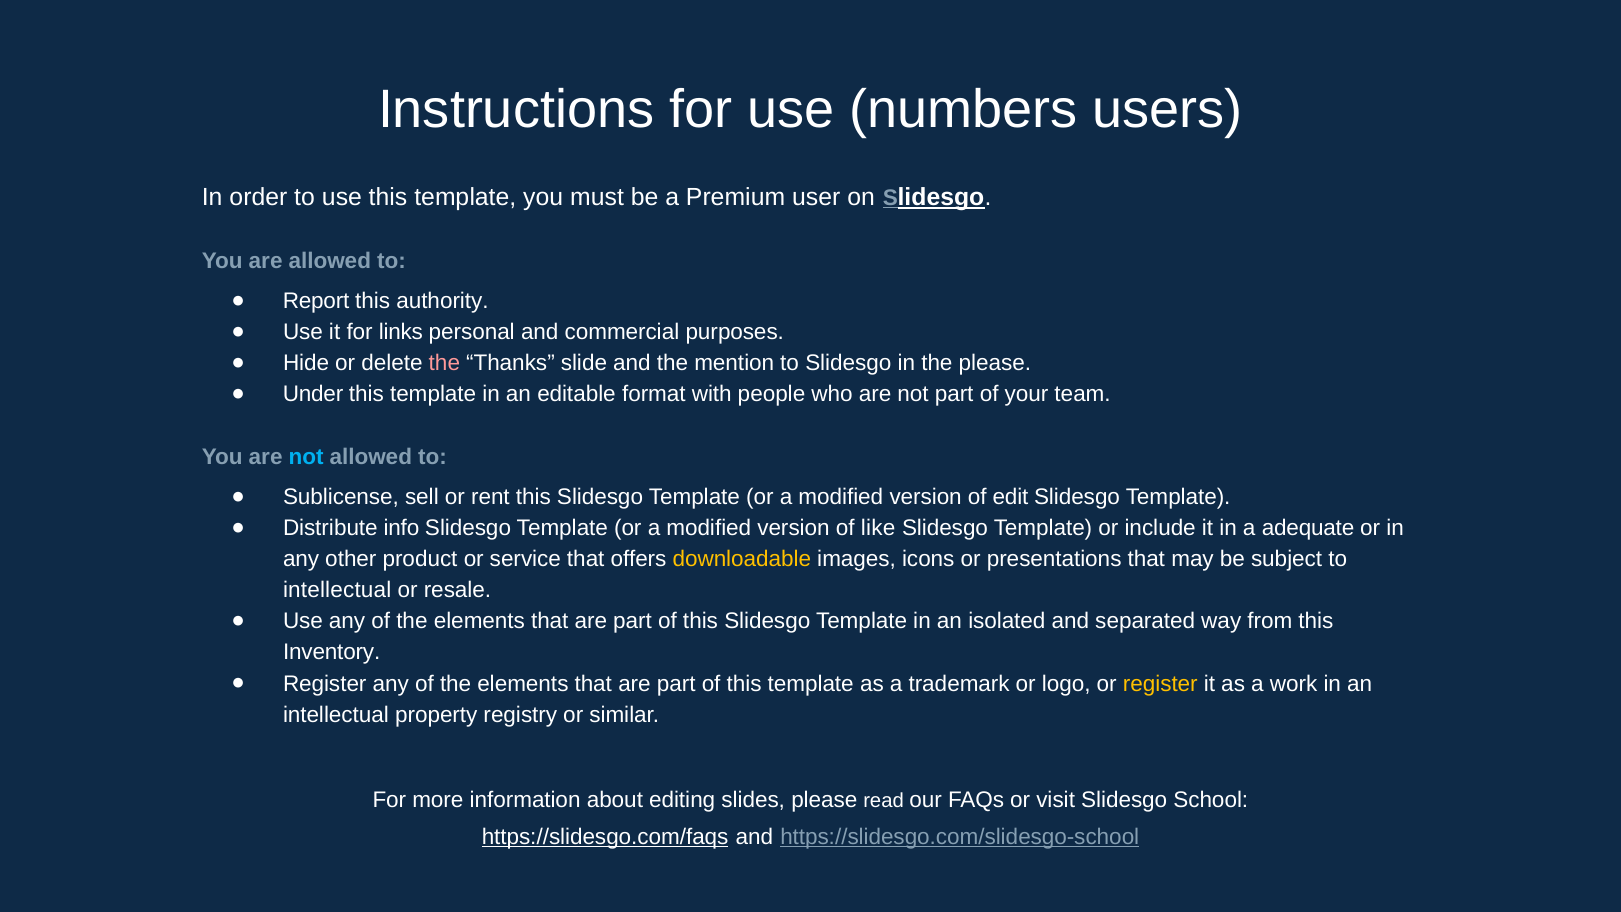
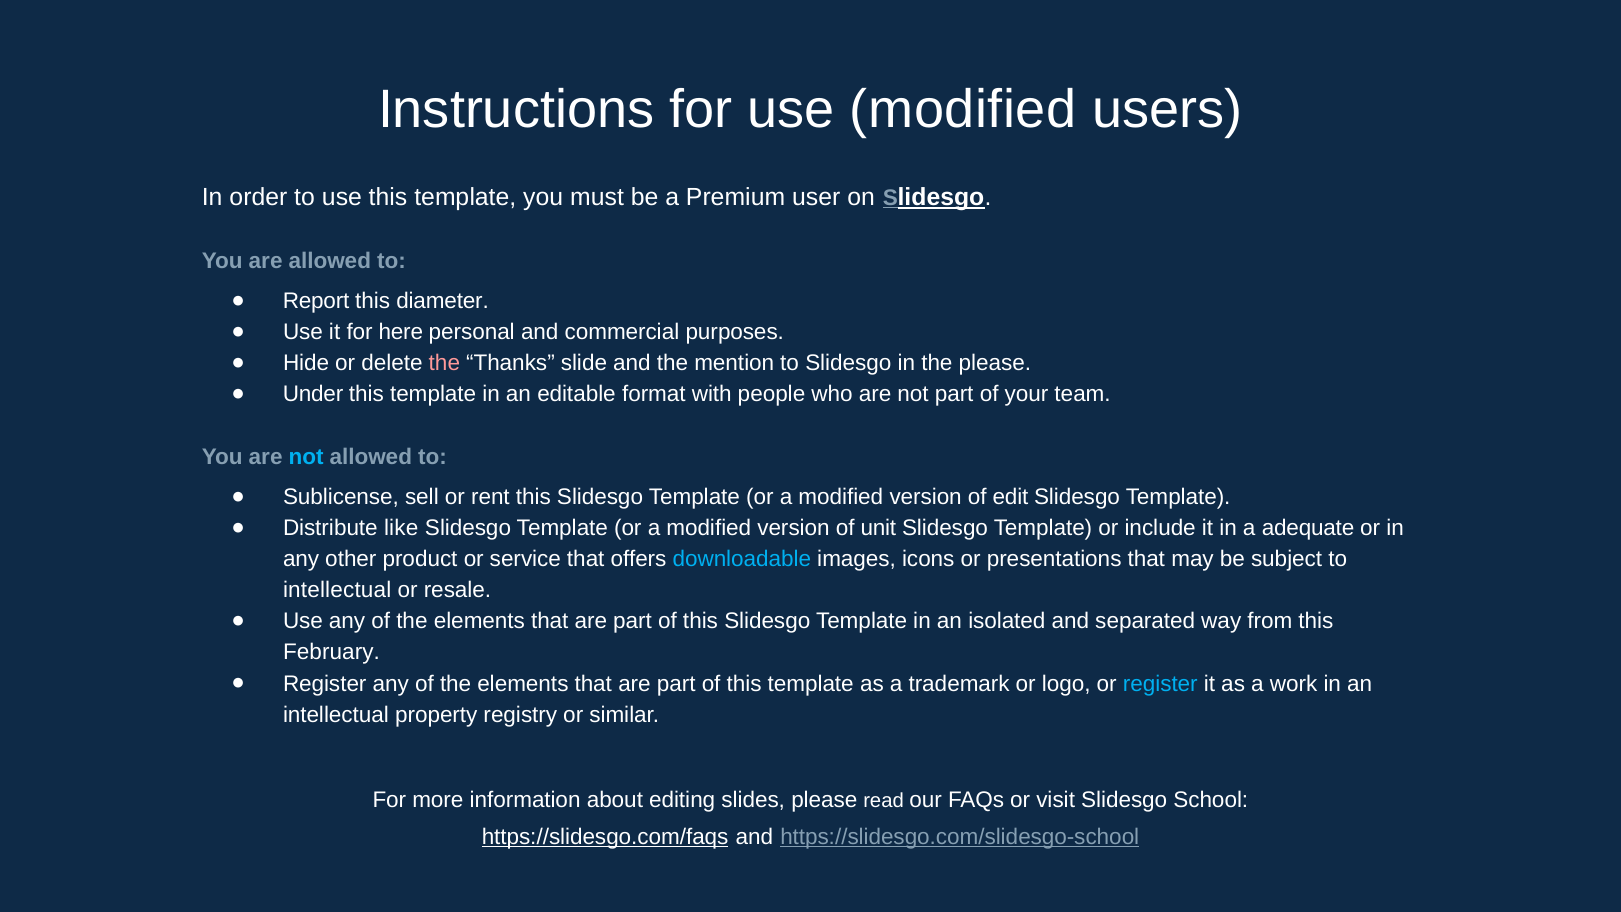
use numbers: numbers -> modified
authority: authority -> diameter
links: links -> here
info: info -> like
like: like -> unit
downloadable colour: yellow -> light blue
Inventory: Inventory -> February
register at (1160, 683) colour: yellow -> light blue
